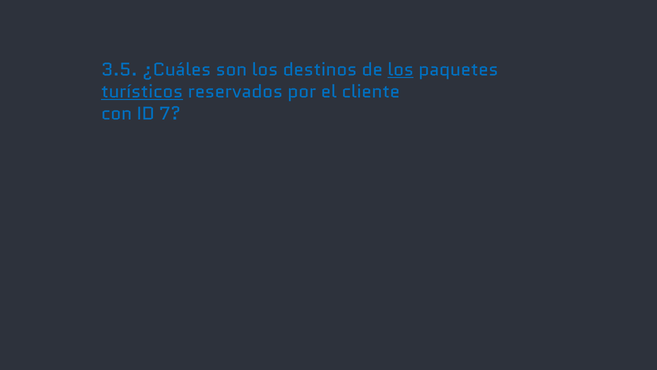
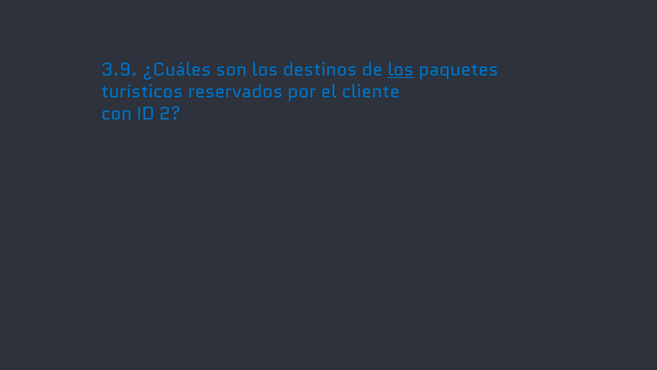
3.5: 3.5 -> 3.9
turísticos underline: present -> none
7: 7 -> 2
